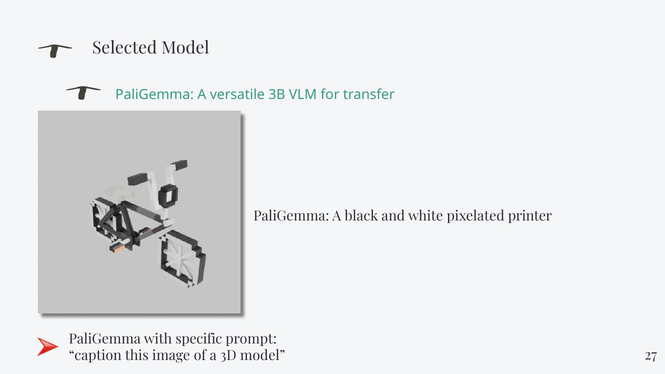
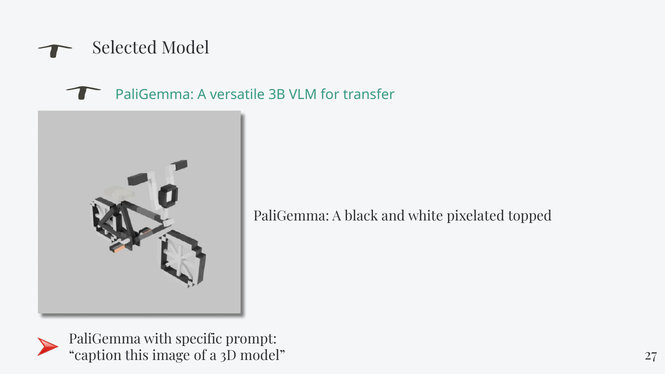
printer: printer -> topped
